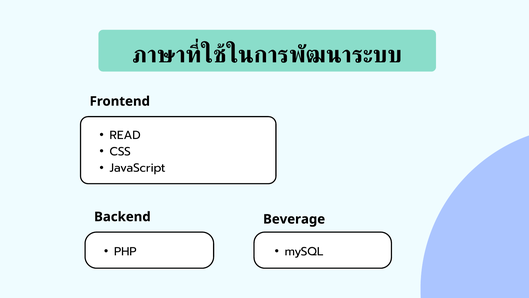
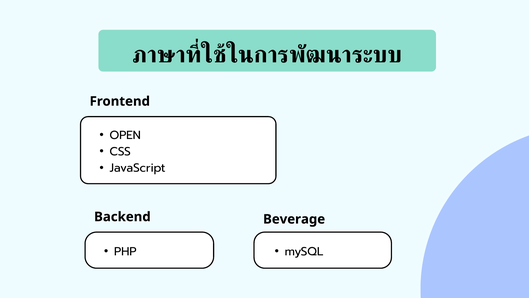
READ: READ -> OPEN
